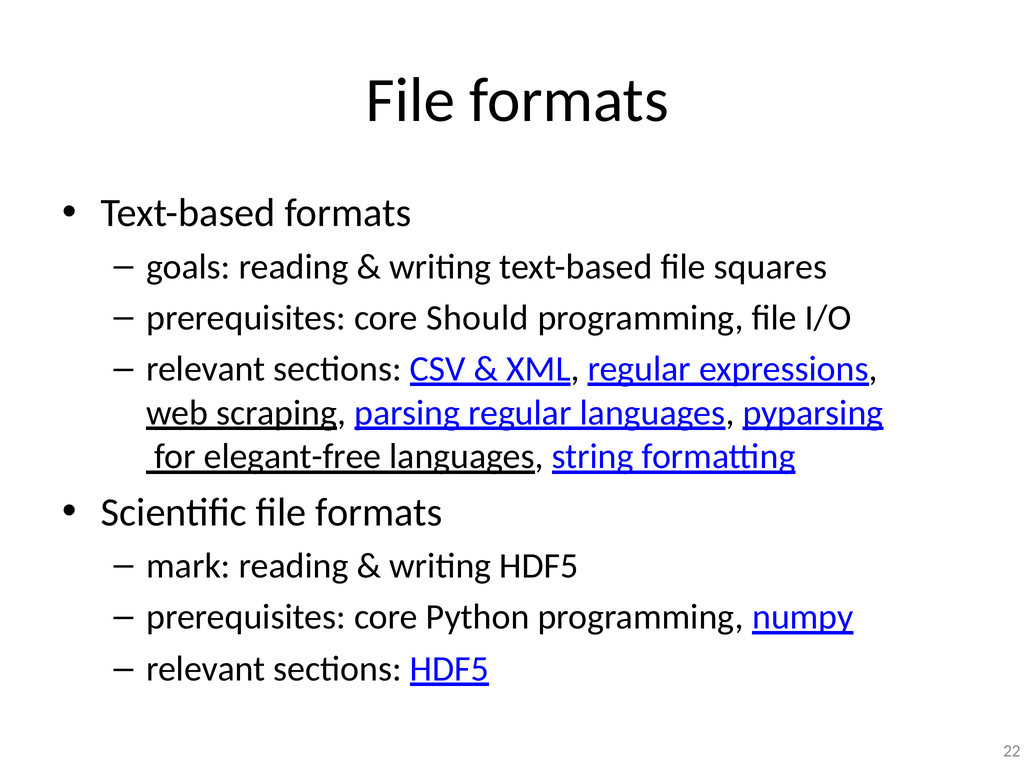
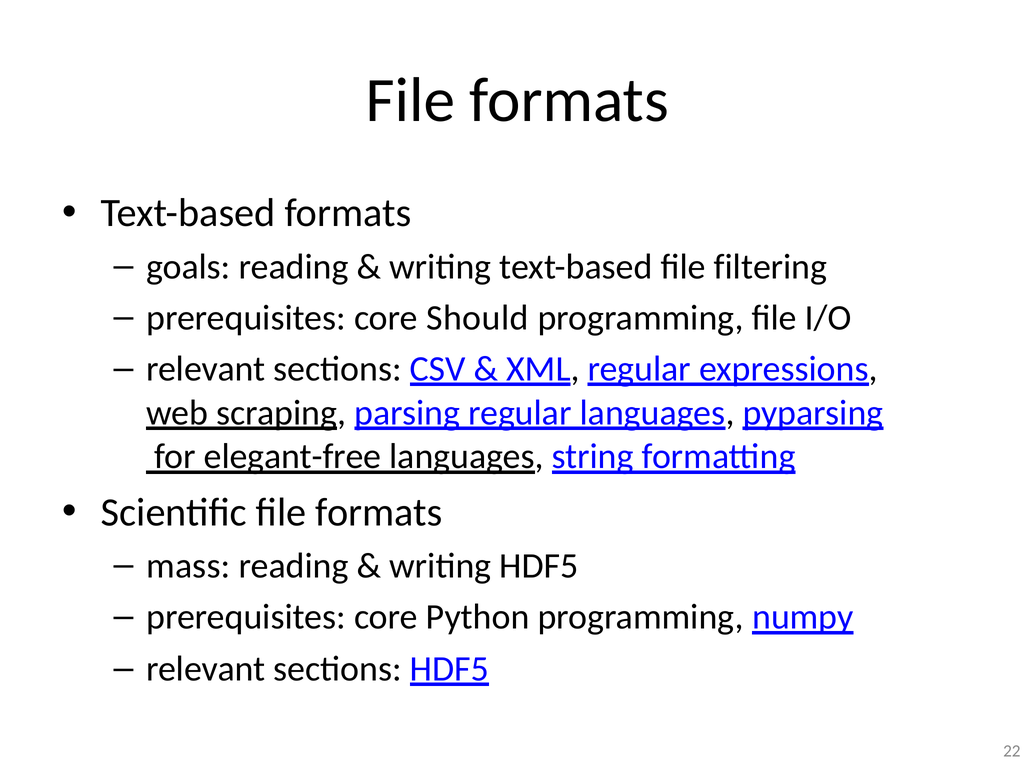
squares: squares -> filtering
mark: mark -> mass
